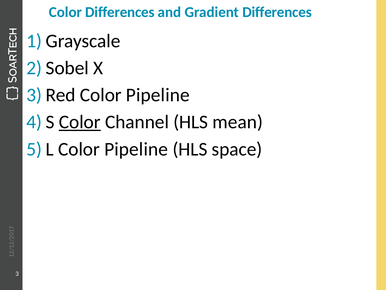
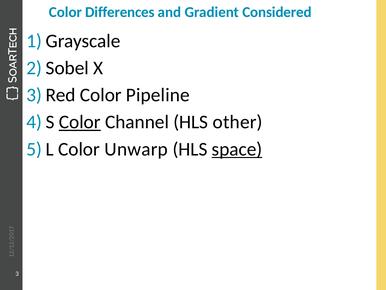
Gradient Differences: Differences -> Considered
mean: mean -> other
Pipeline at (136, 149): Pipeline -> Unwarp
space underline: none -> present
